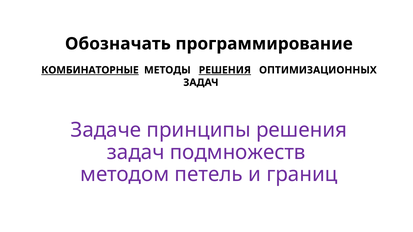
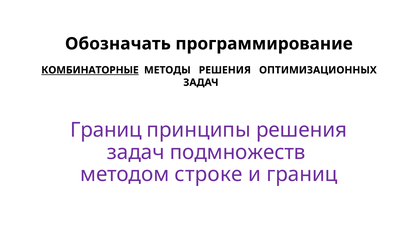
РЕШЕНИЯ at (225, 70) underline: present -> none
Задаче at (106, 130): Задаче -> Границ
петель: петель -> строке
